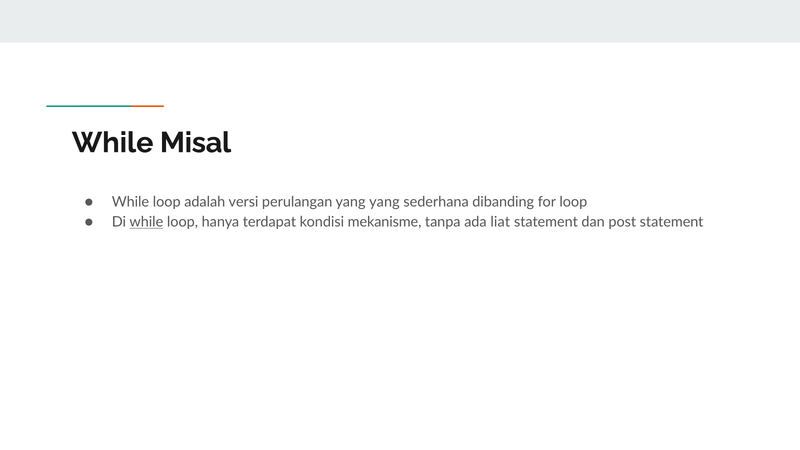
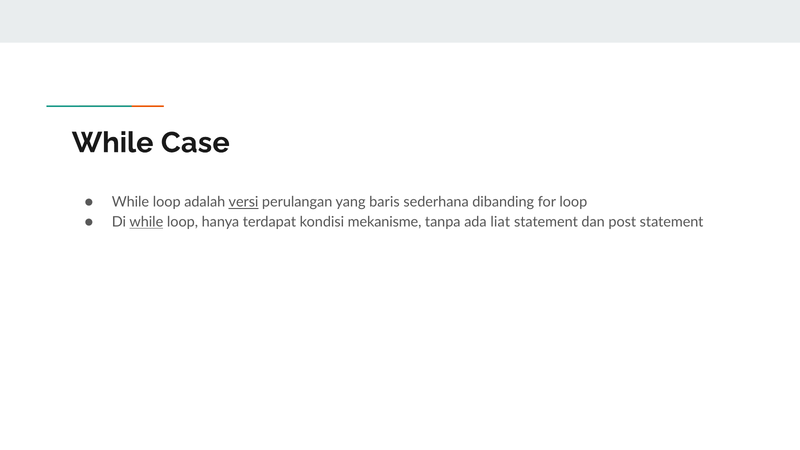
Misal: Misal -> Case
versi underline: none -> present
yang yang: yang -> baris
